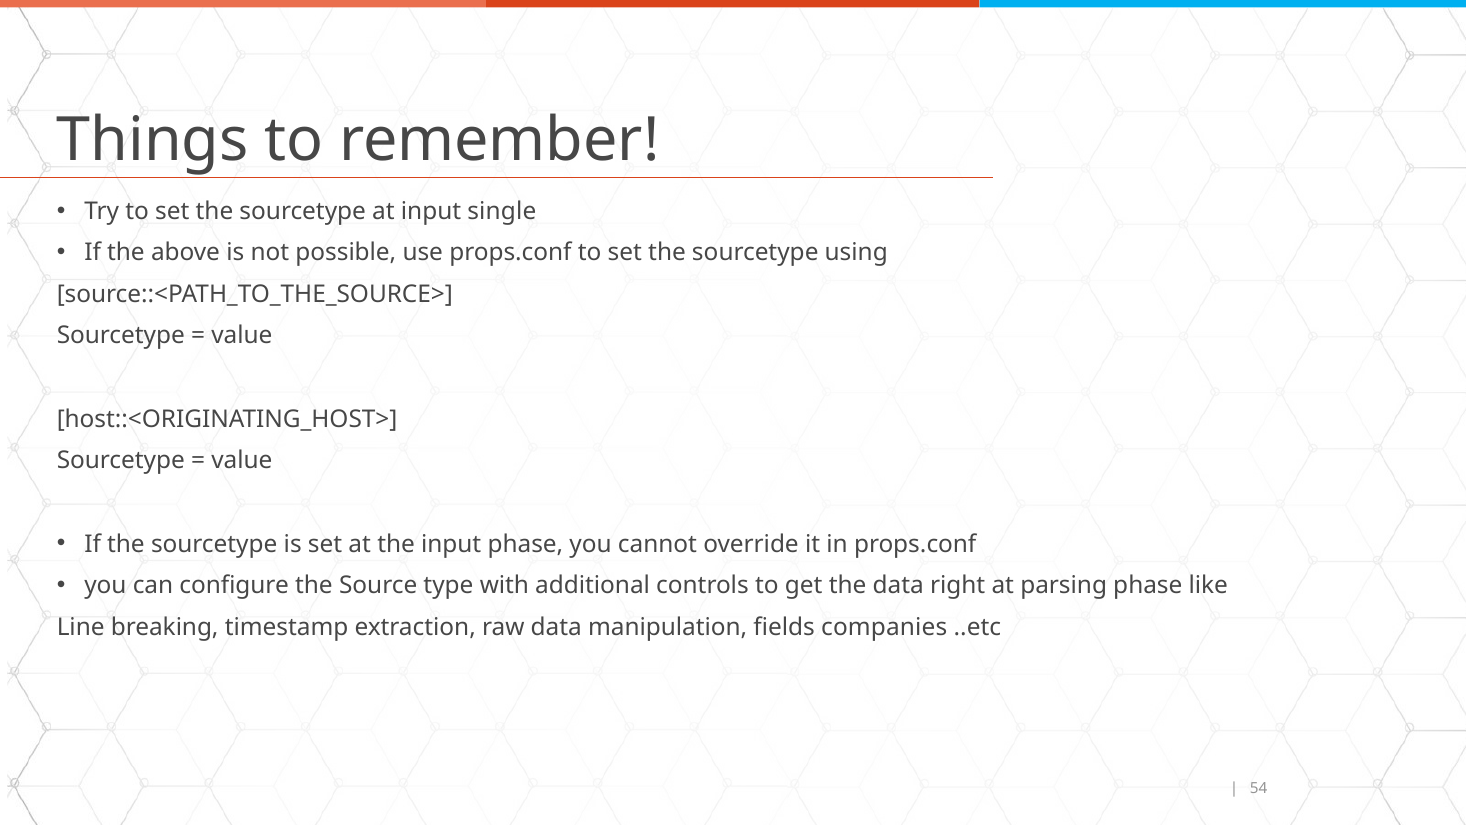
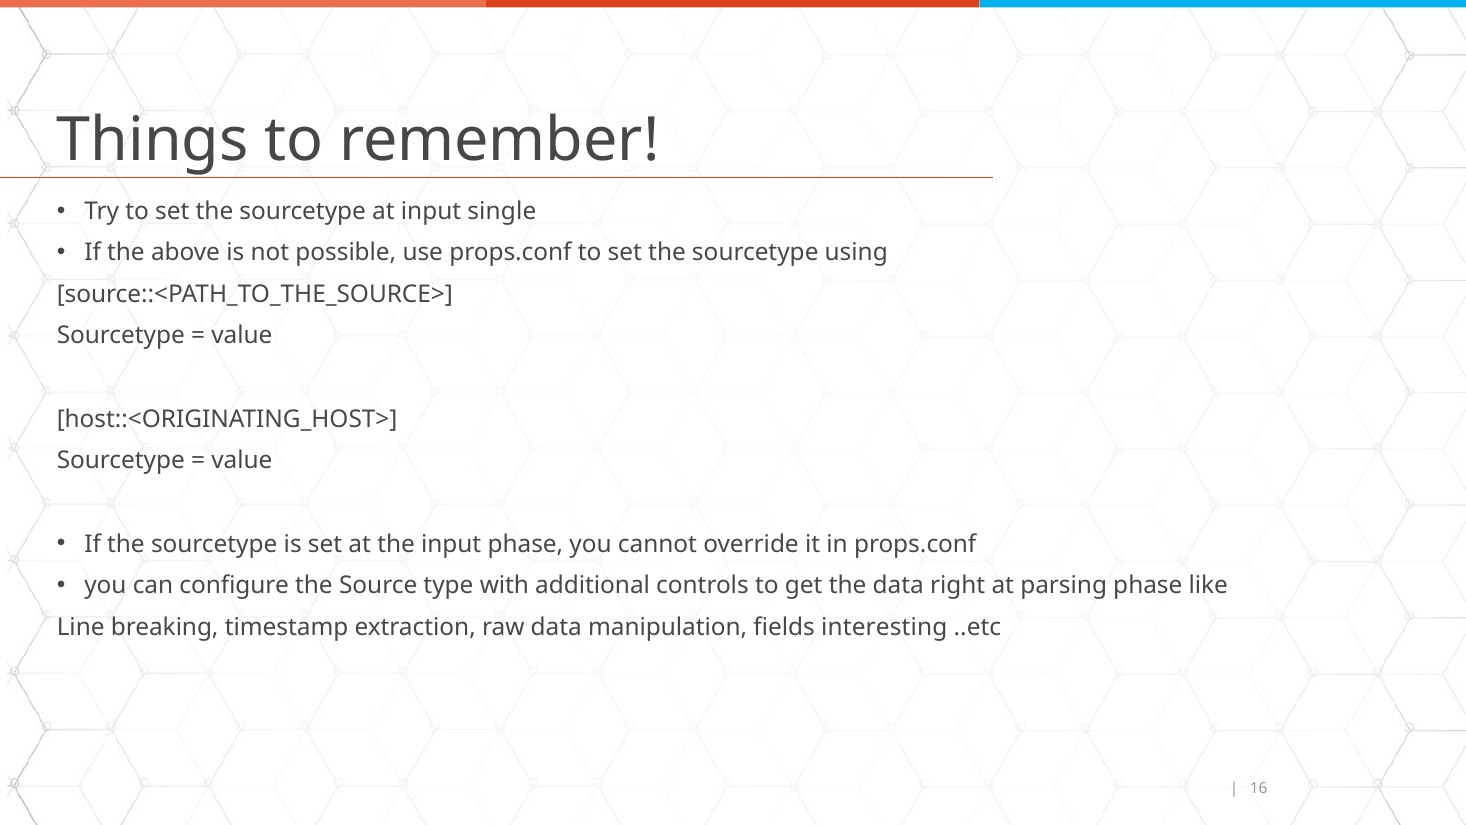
companies: companies -> interesting
54: 54 -> 16
